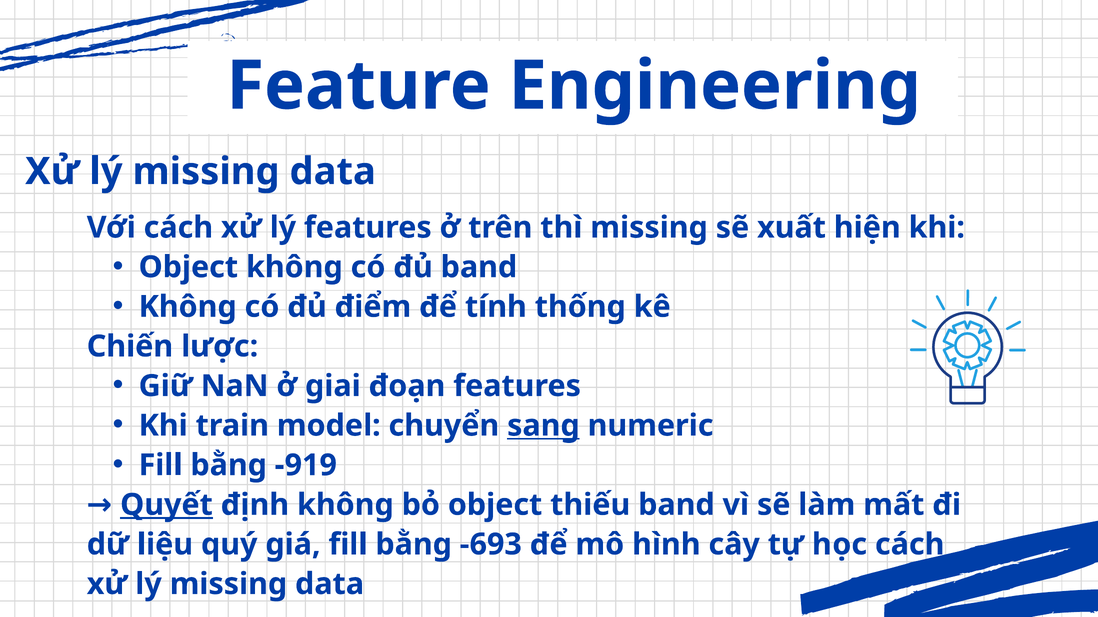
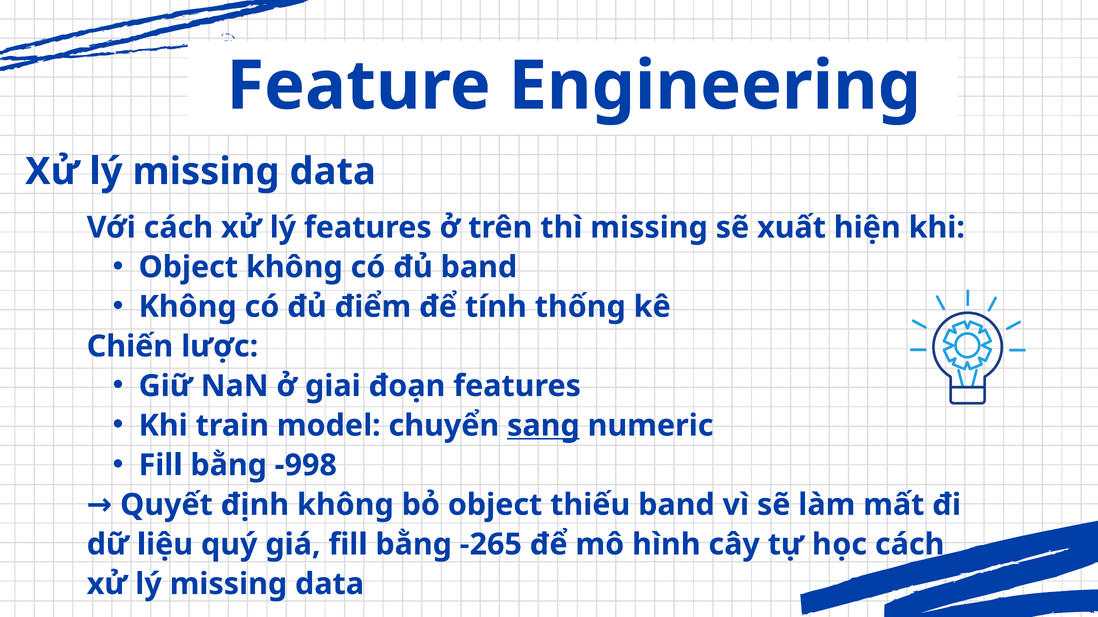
-919: -919 -> -998
Quyết underline: present -> none
-693: -693 -> -265
